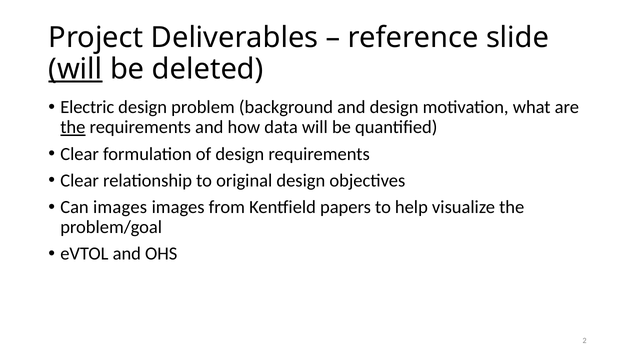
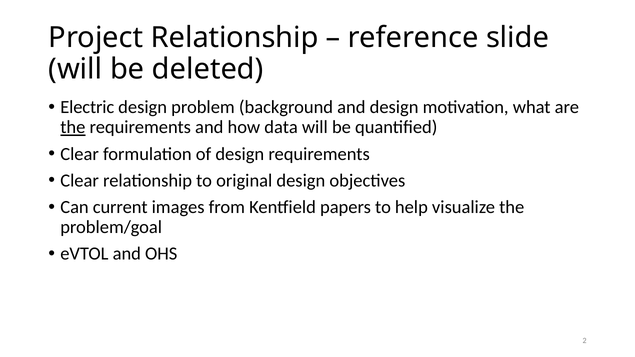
Project Deliverables: Deliverables -> Relationship
will at (75, 69) underline: present -> none
Can images: images -> current
